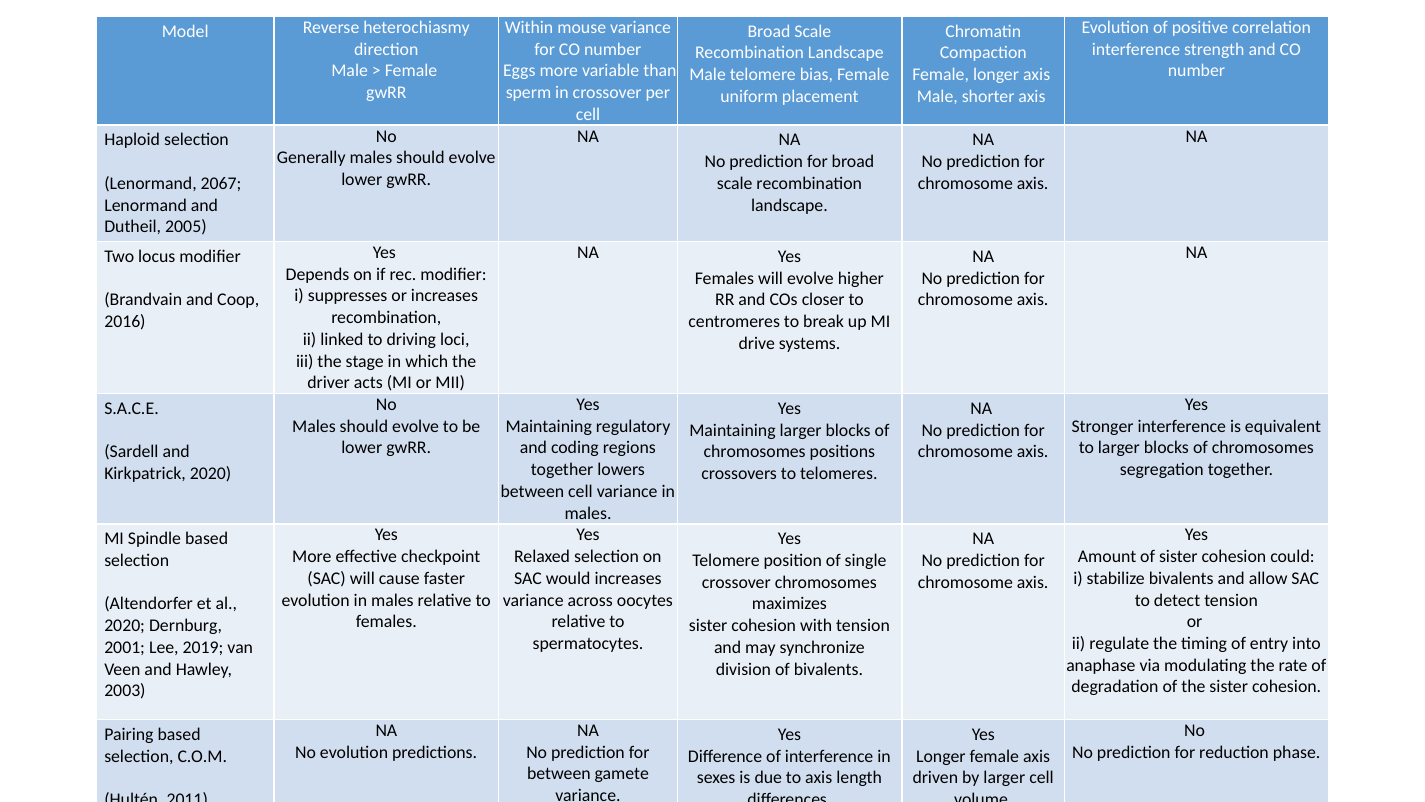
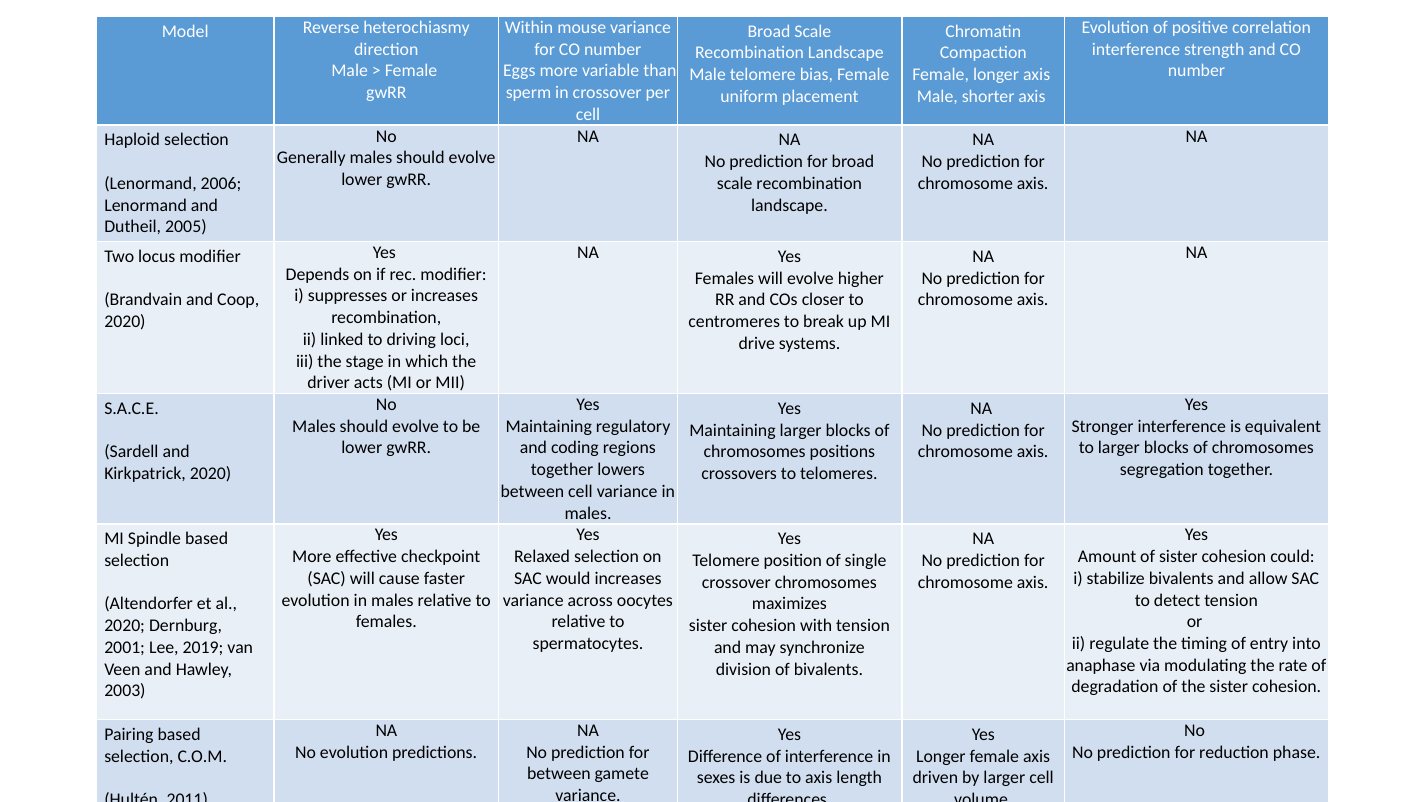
2067: 2067 -> 2006
2016 at (125, 321): 2016 -> 2020
